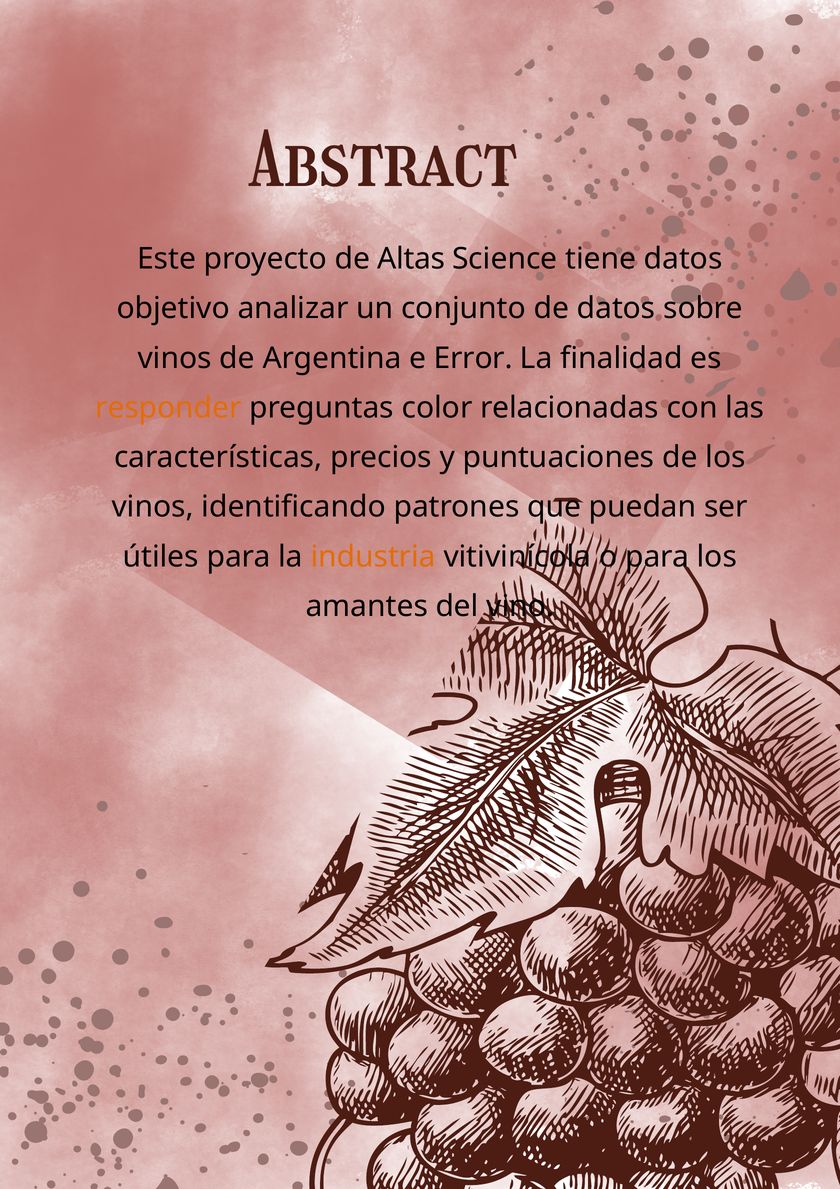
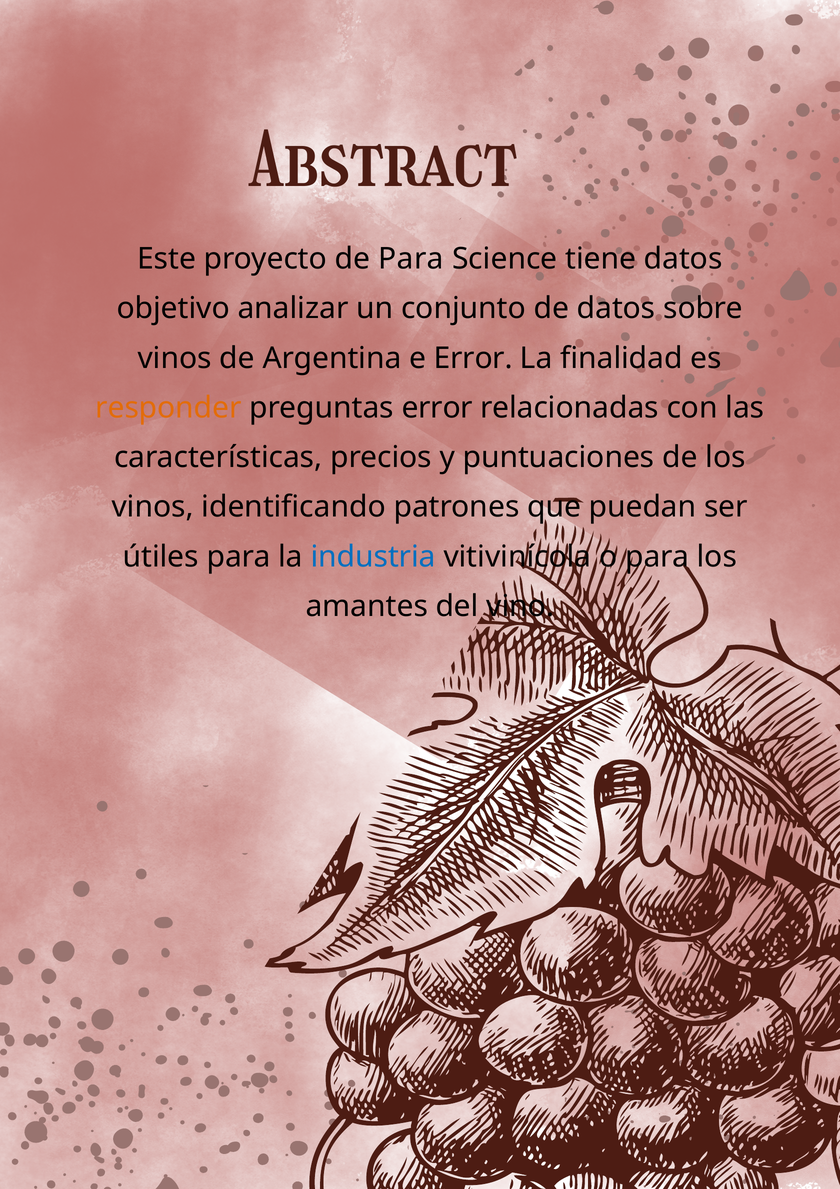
de Altas: Altas -> Para
preguntas color: color -> error
industria colour: orange -> blue
